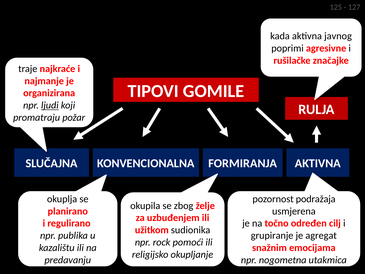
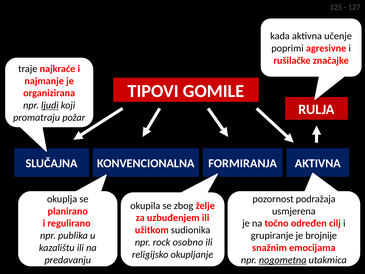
javnog: javnog -> učenje
agregat: agregat -> brojnije
pomoći: pomoći -> osobno
nogometna underline: none -> present
